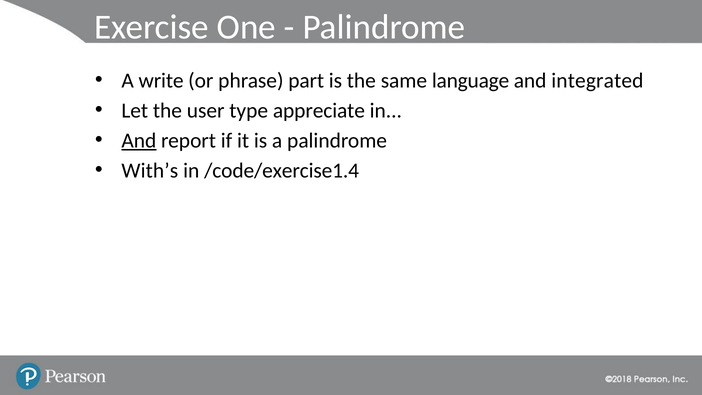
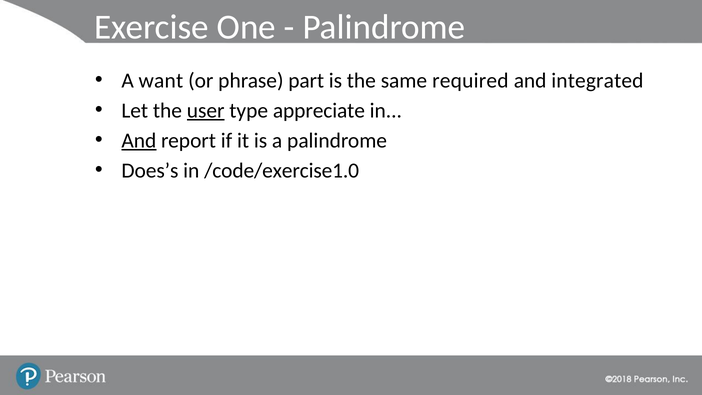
write: write -> want
language: language -> required
user underline: none -> present
With’s: With’s -> Does’s
/code/exercise1.4: /code/exercise1.4 -> /code/exercise1.0
